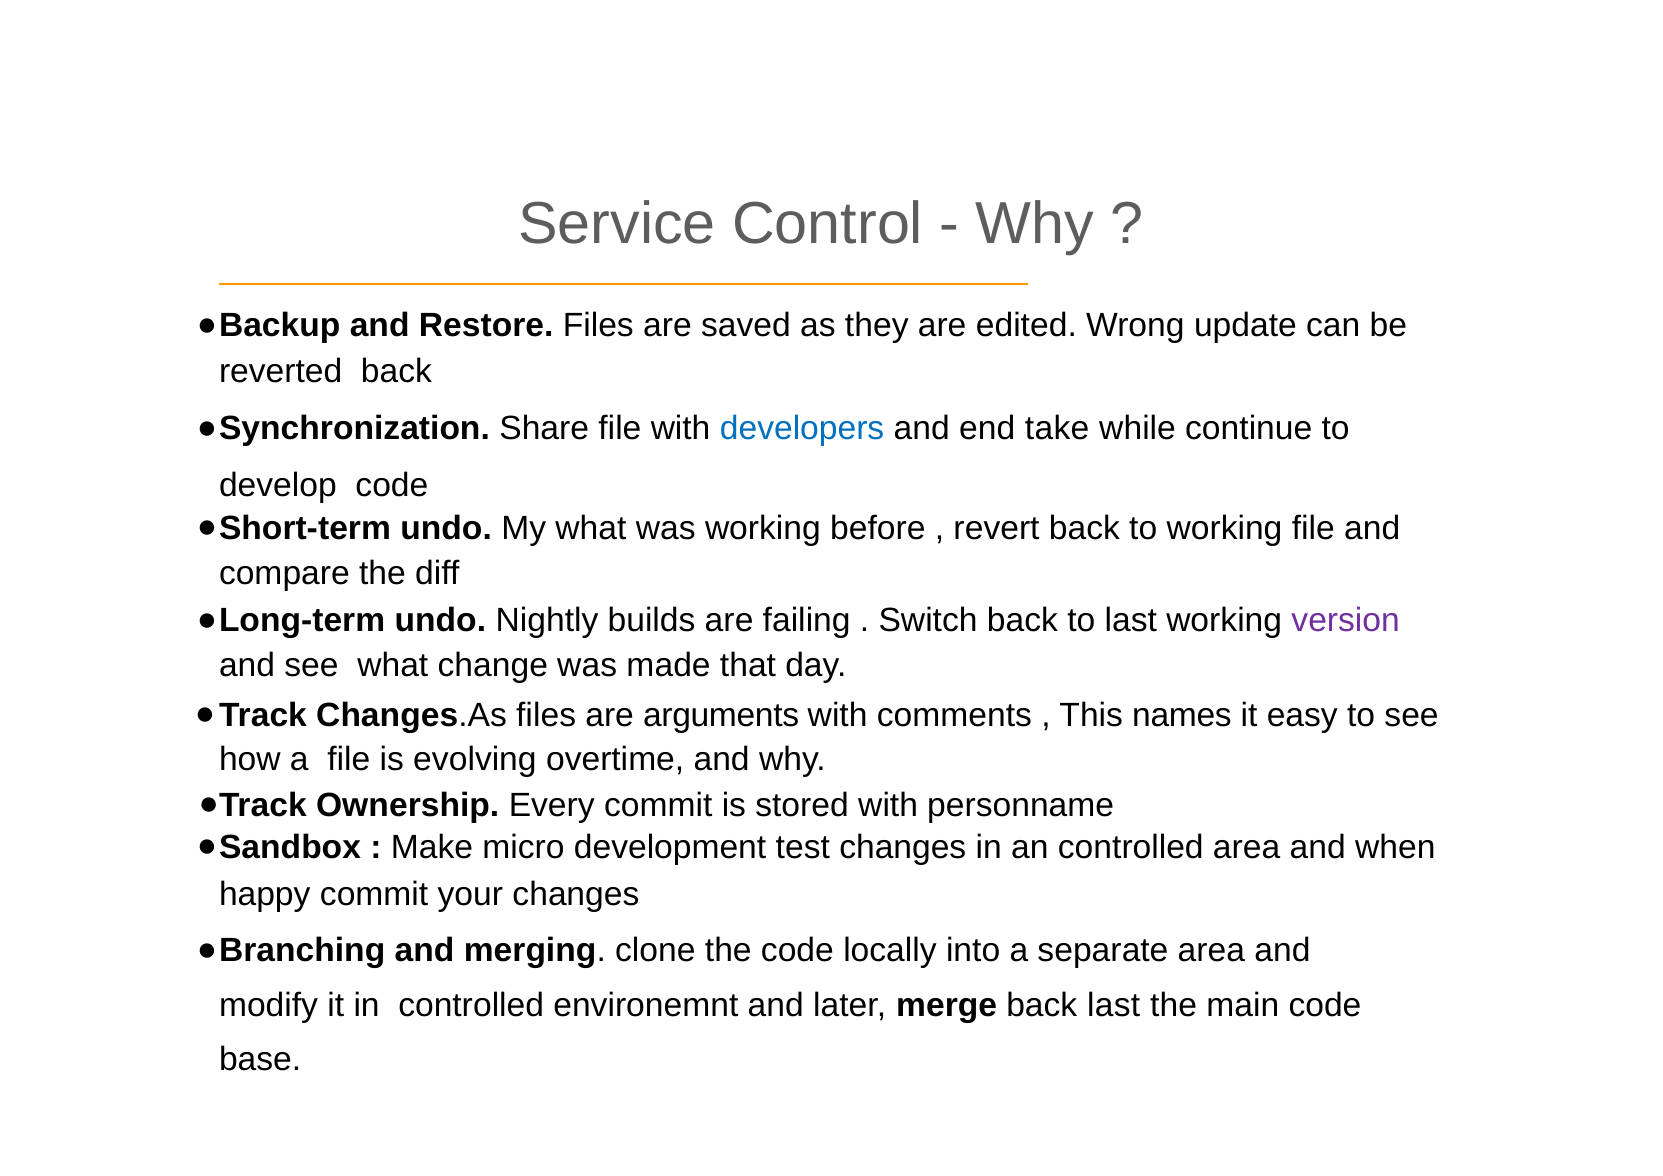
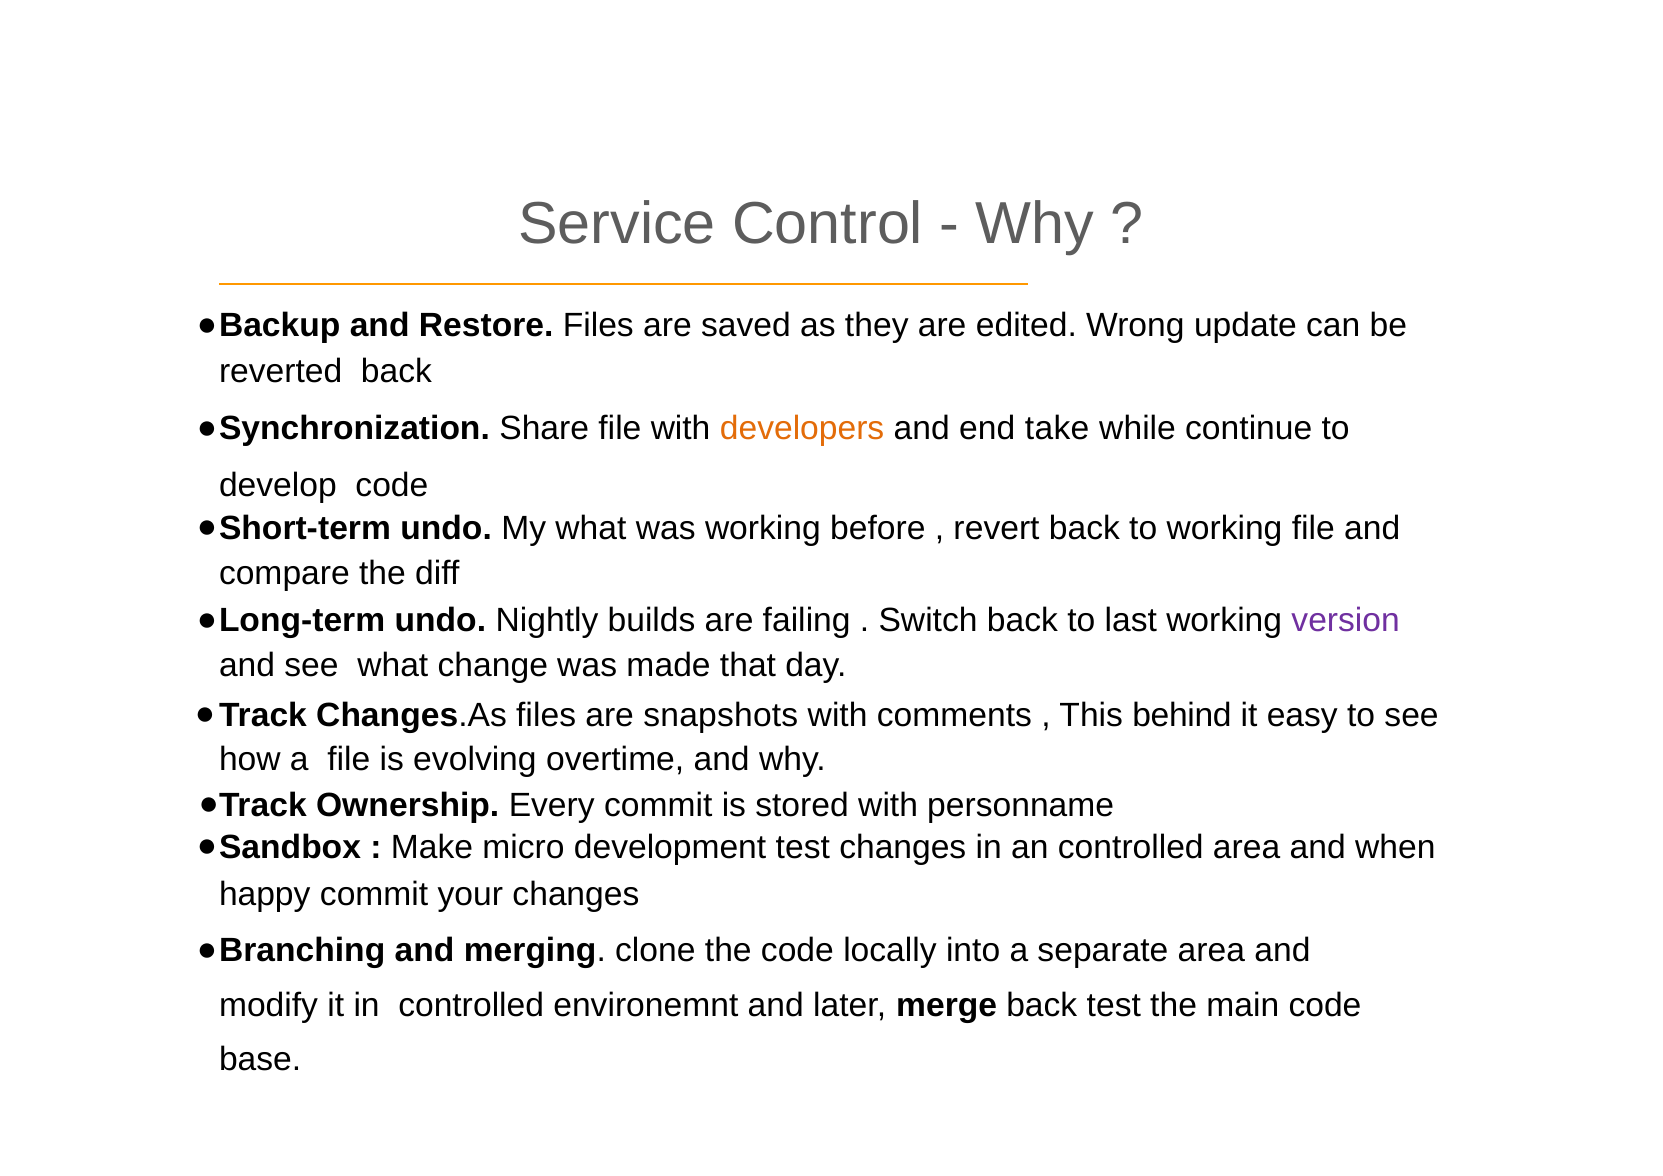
developers colour: blue -> orange
arguments: arguments -> snapshots
names: names -> behind
back last: last -> test
